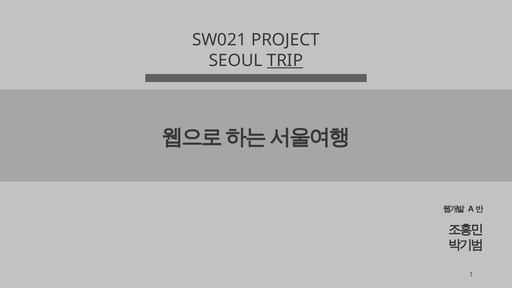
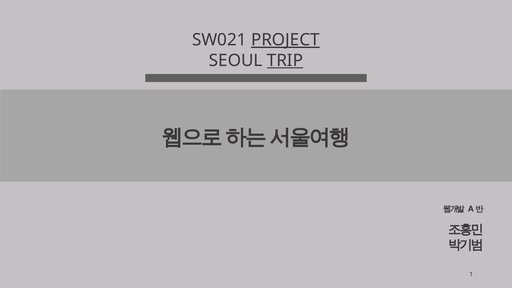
PROJECT underline: none -> present
